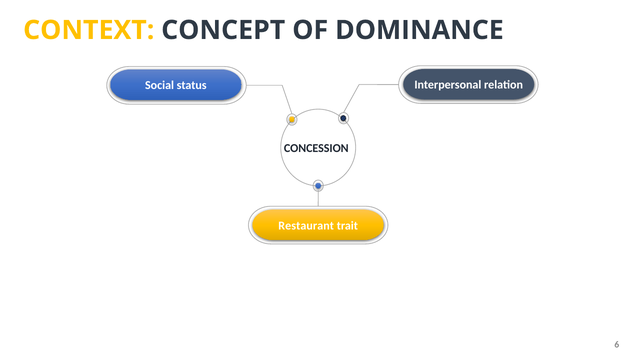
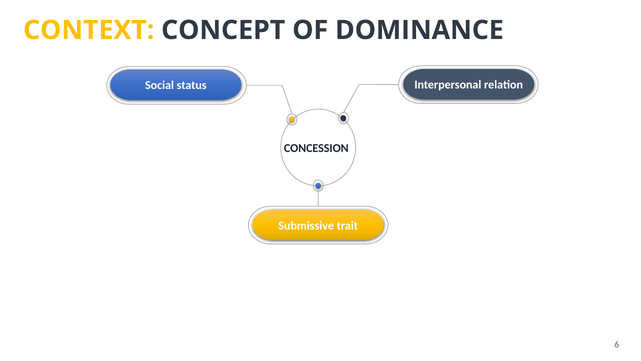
Restaurant: Restaurant -> Submissive
